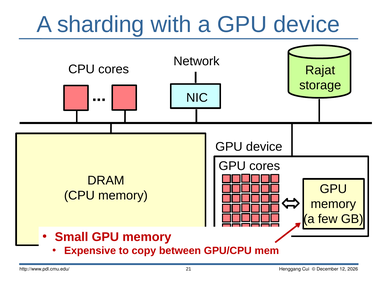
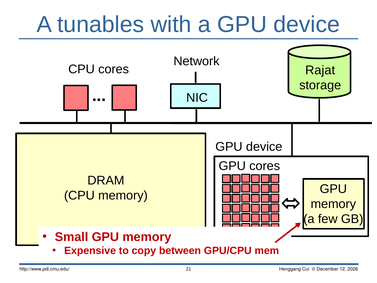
sharding: sharding -> tunables
